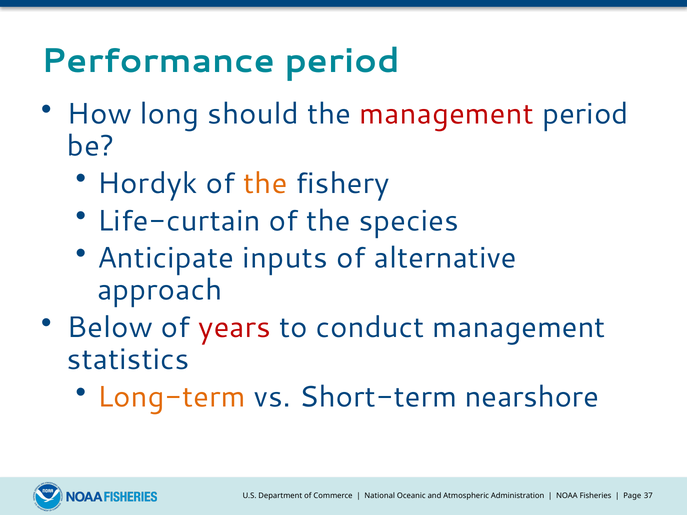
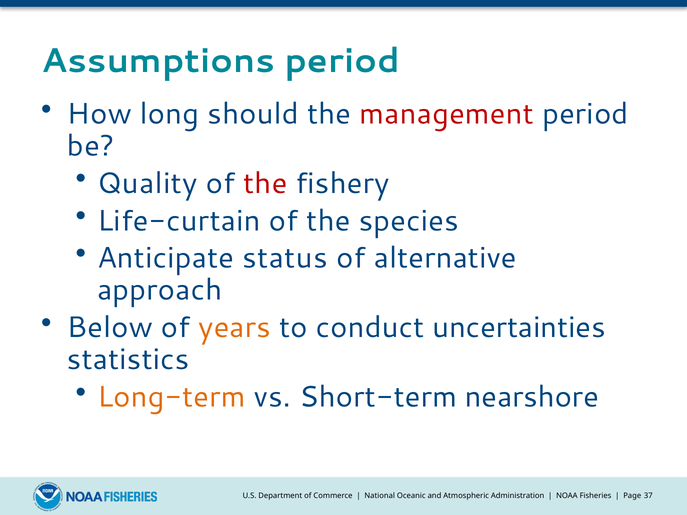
Performance: Performance -> Assumptions
Hordyk: Hordyk -> Quality
the at (265, 183) colour: orange -> red
inputs: inputs -> status
years colour: red -> orange
conduct management: management -> uncertainties
